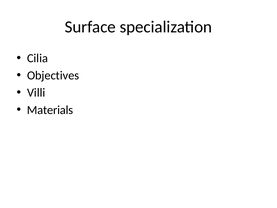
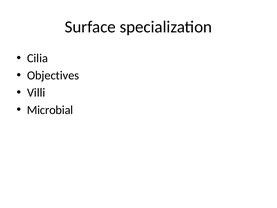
Materials: Materials -> Microbial
